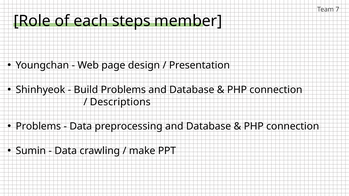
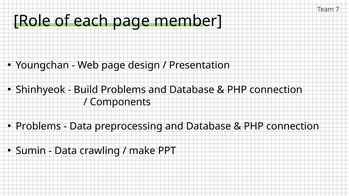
each steps: steps -> page
Descriptions: Descriptions -> Components
